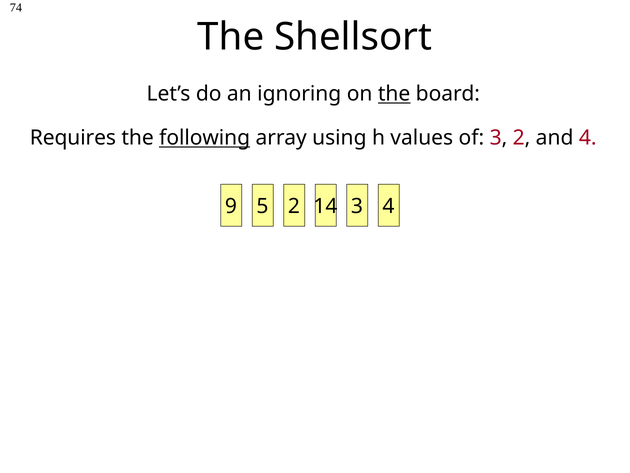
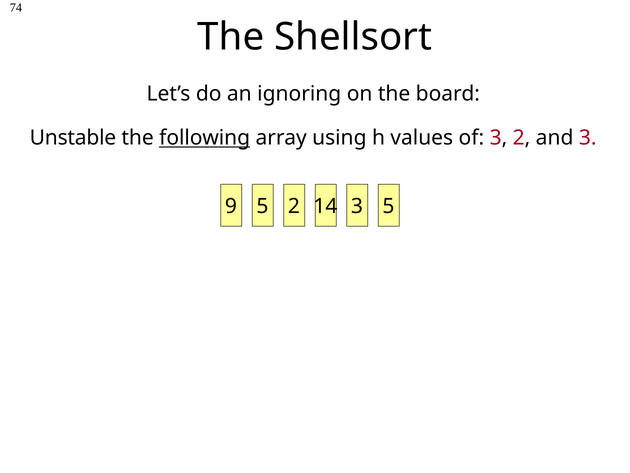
the at (394, 94) underline: present -> none
Requires: Requires -> Unstable
and 4: 4 -> 3
3 4: 4 -> 5
